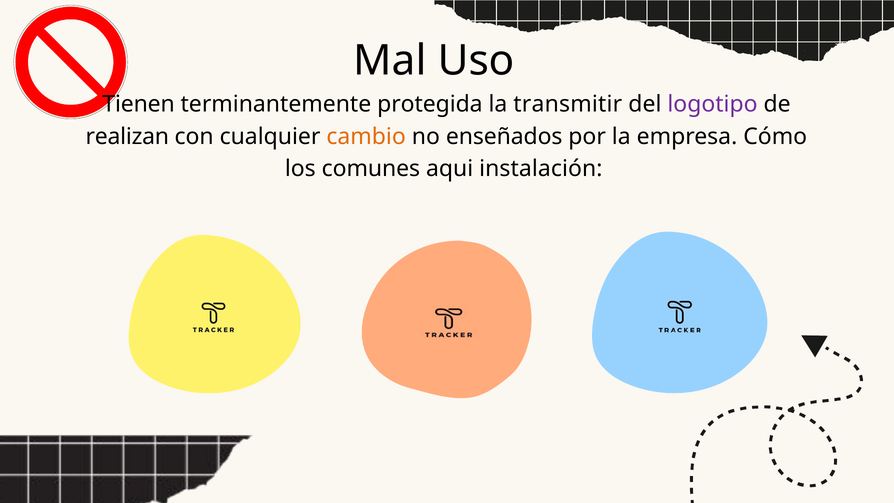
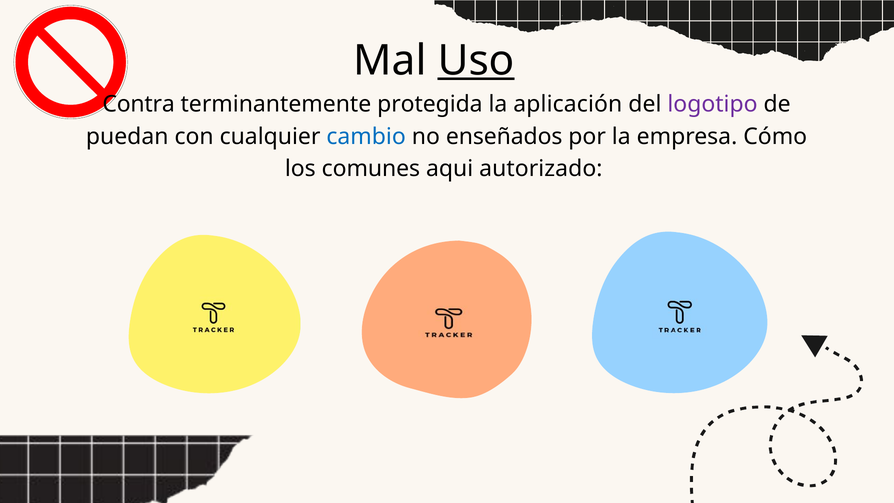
Uso underline: none -> present
Tienen: Tienen -> Contra
transmitir: transmitir -> aplicación
realizan: realizan -> puedan
cambio colour: orange -> blue
instalación: instalación -> autorizado
